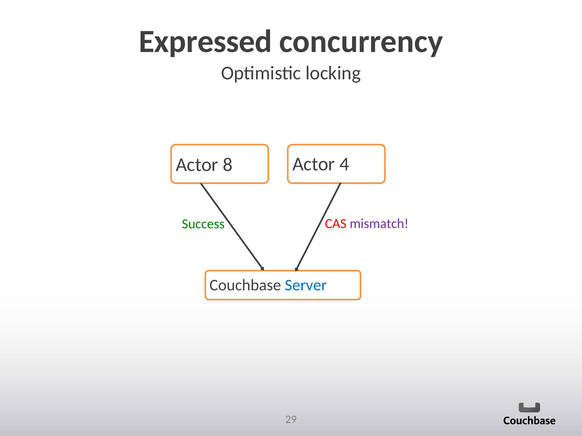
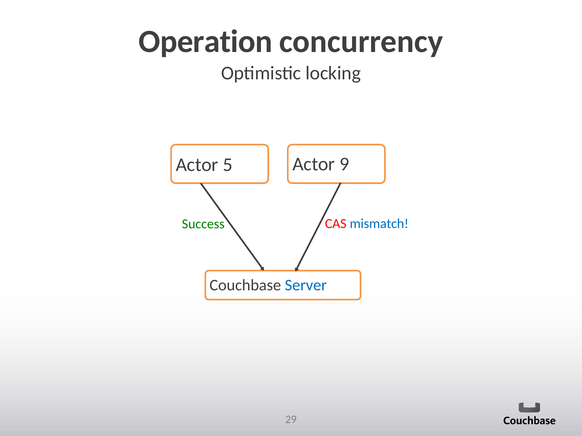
Expressed: Expressed -> Operation
8: 8 -> 5
4: 4 -> 9
mismatch colour: purple -> blue
